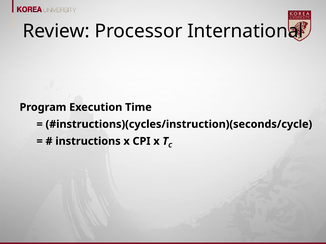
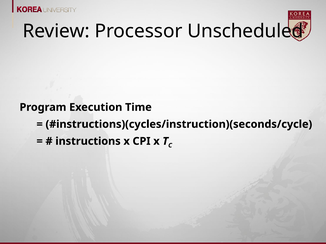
International: International -> Unscheduled
